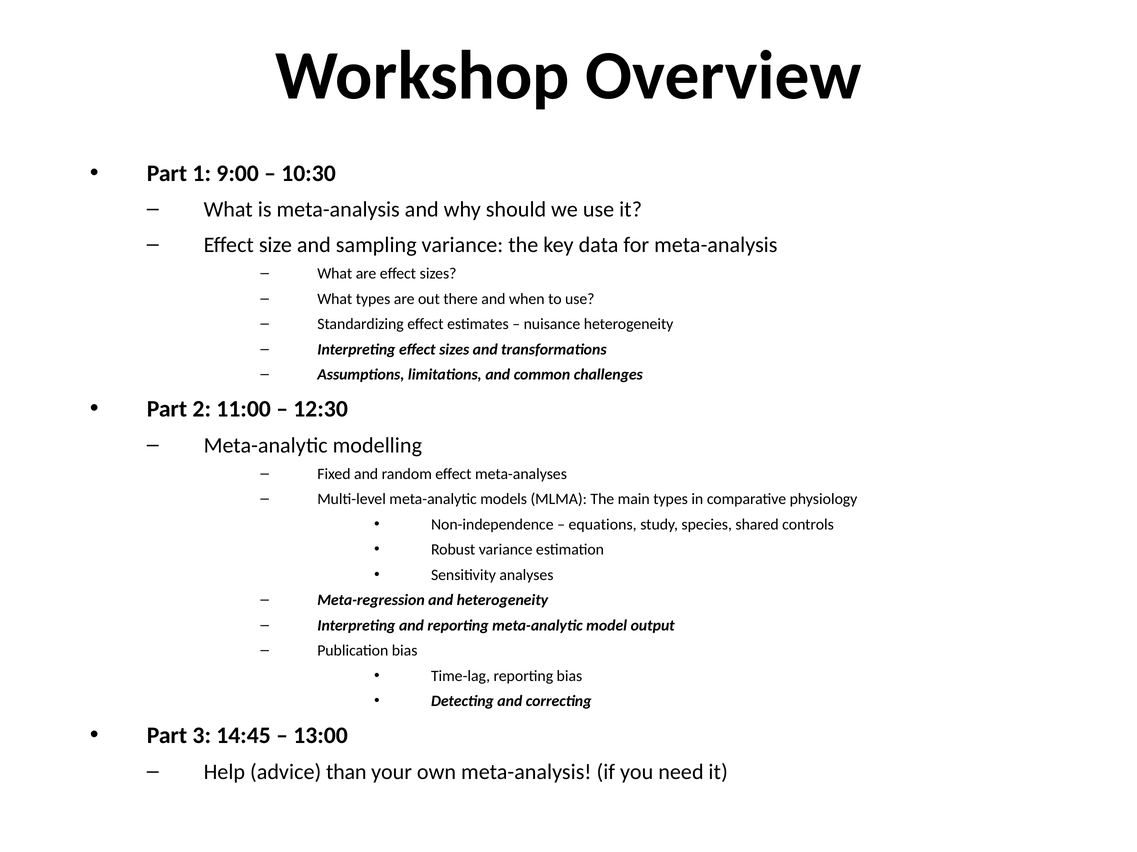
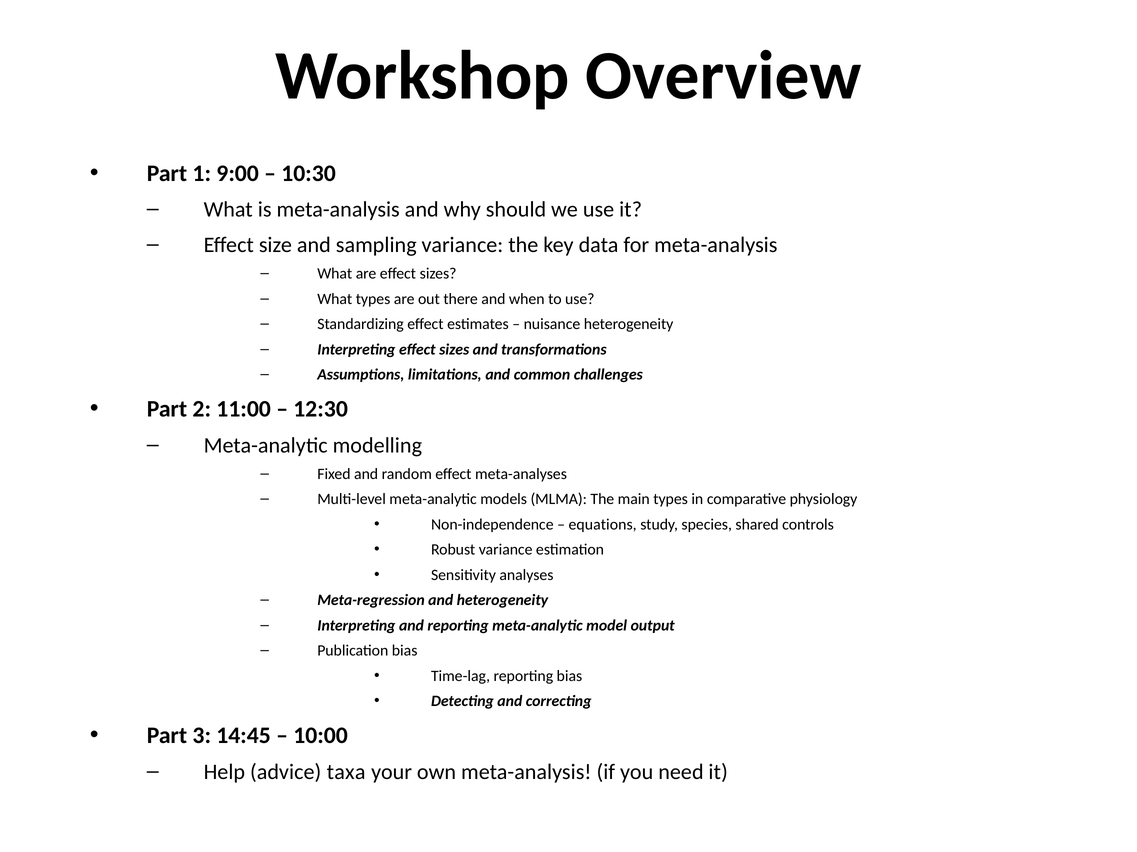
13:00: 13:00 -> 10:00
than: than -> taxa
